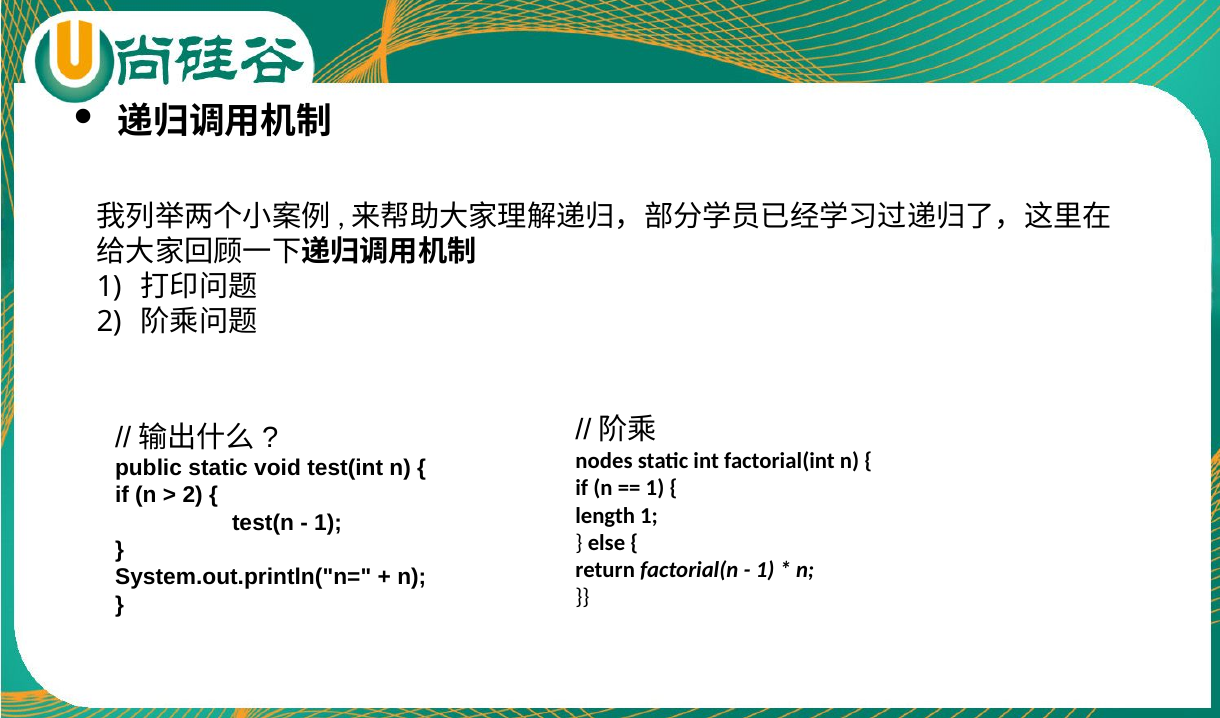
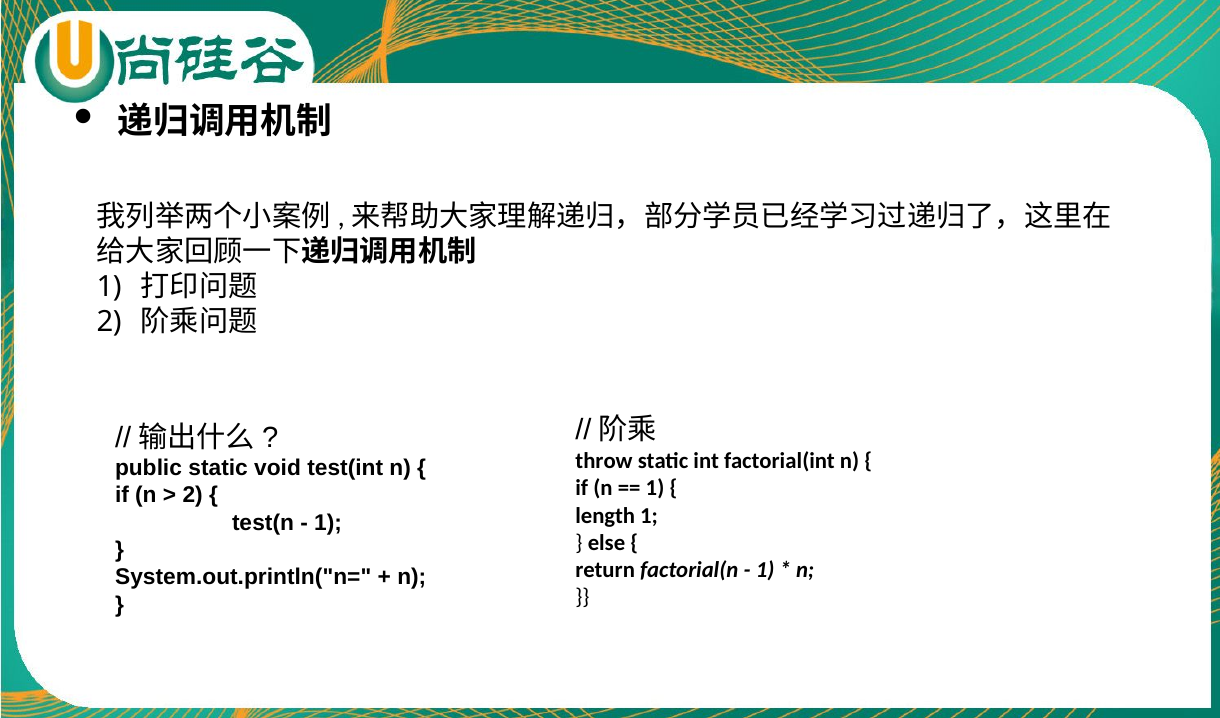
nodes: nodes -> throw
